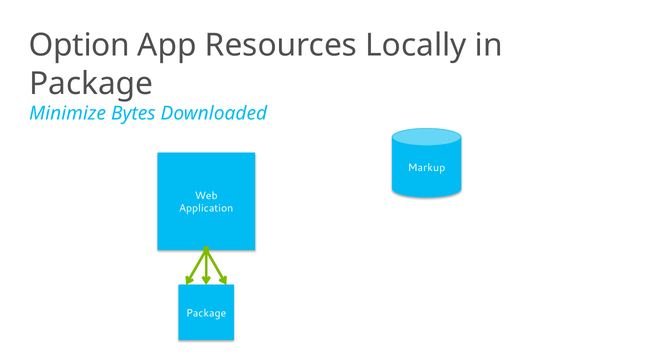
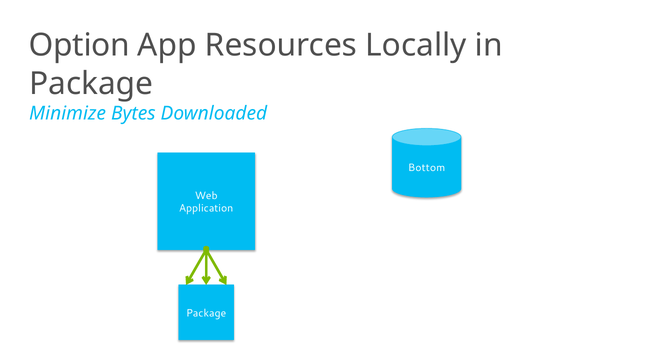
Markup: Markup -> Bottom
